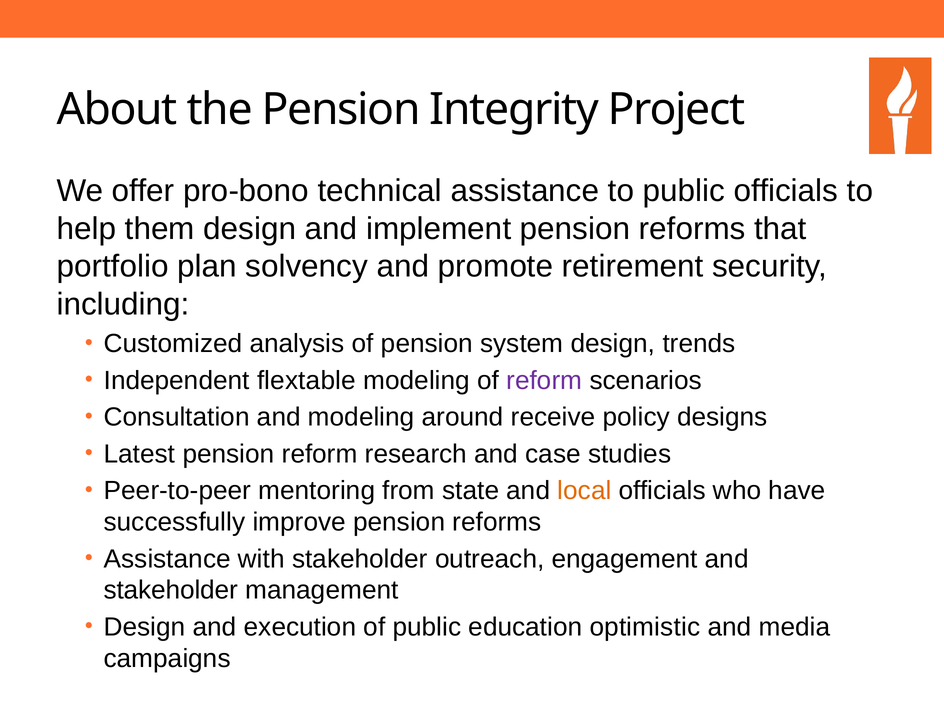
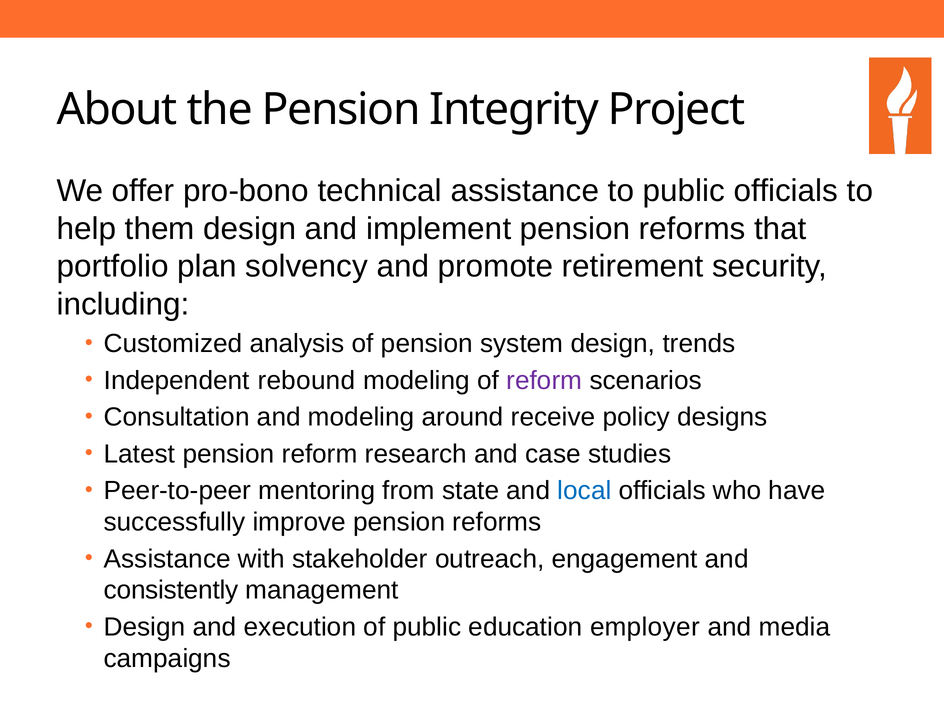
flextable: flextable -> rebound
local colour: orange -> blue
stakeholder at (171, 590): stakeholder -> consistently
optimistic: optimistic -> employer
